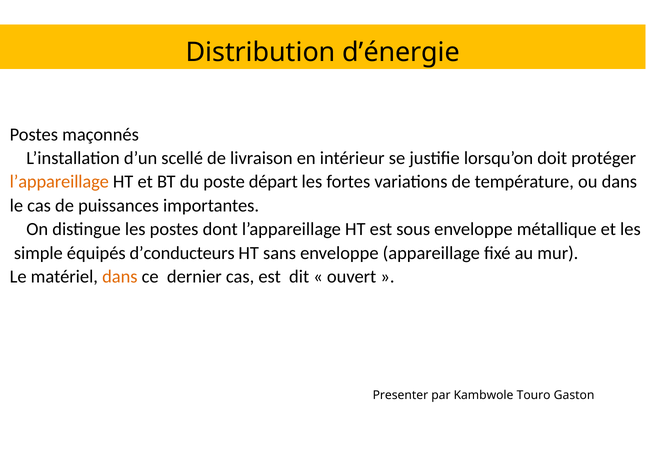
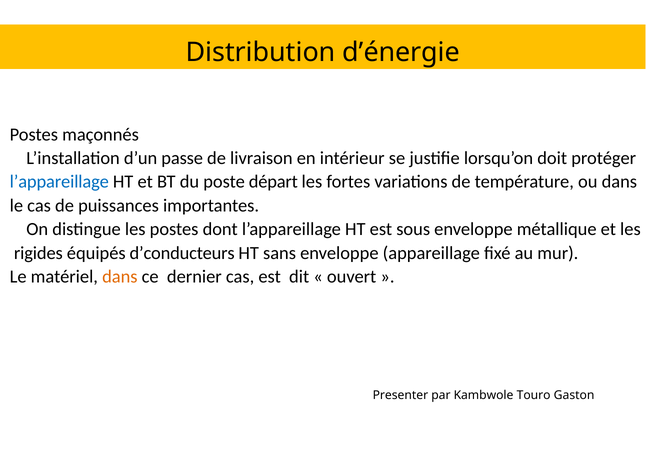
scellé: scellé -> passe
l’appareillage at (59, 182) colour: orange -> blue
simple: simple -> rigides
